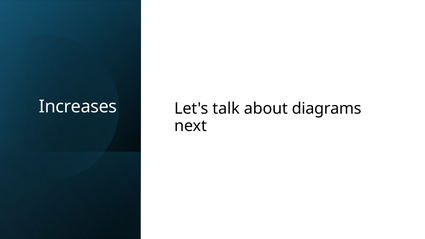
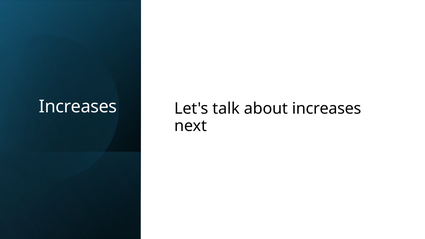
about diagrams: diagrams -> increases
